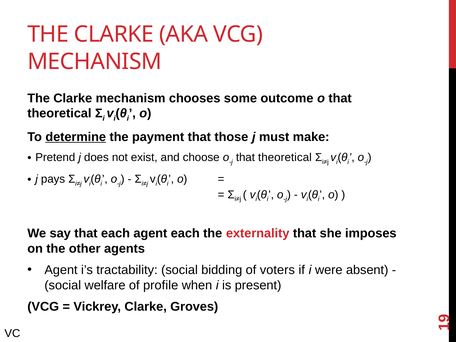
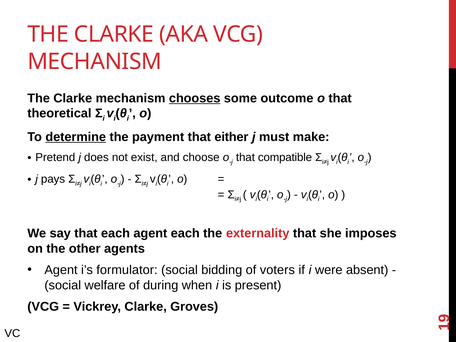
chooses underline: none -> present
those: those -> either
j that theoretical: theoretical -> compatible
tractability: tractability -> formulator
profile: profile -> during
